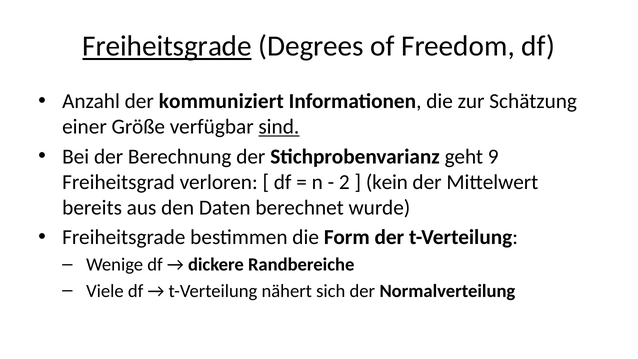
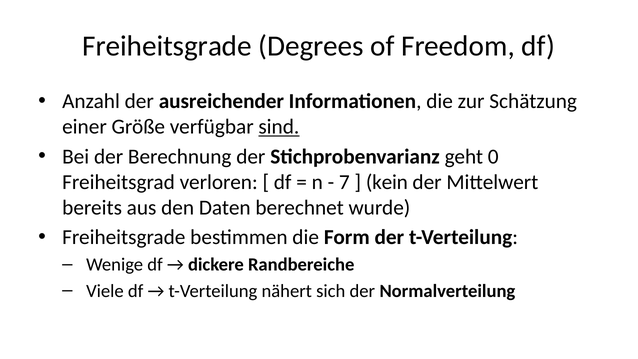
Freiheitsgrade at (167, 46) underline: present -> none
kommuniziert: kommuniziert -> ausreichender
9: 9 -> 0
2: 2 -> 7
